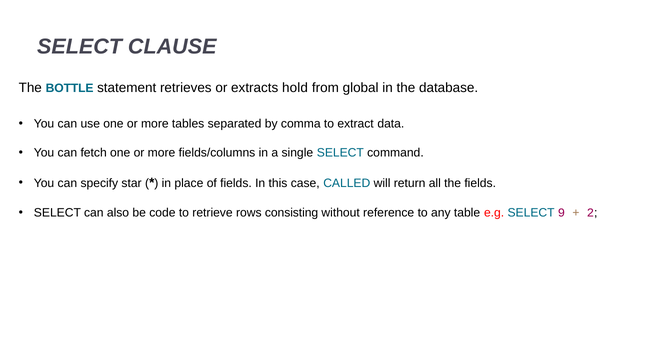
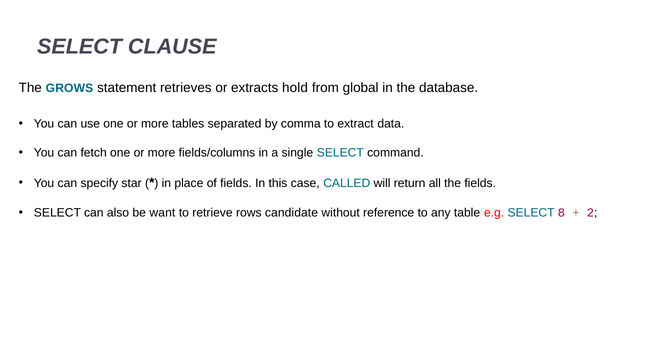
BOTTLE: BOTTLE -> GROWS
code: code -> want
consisting: consisting -> candidate
9: 9 -> 8
